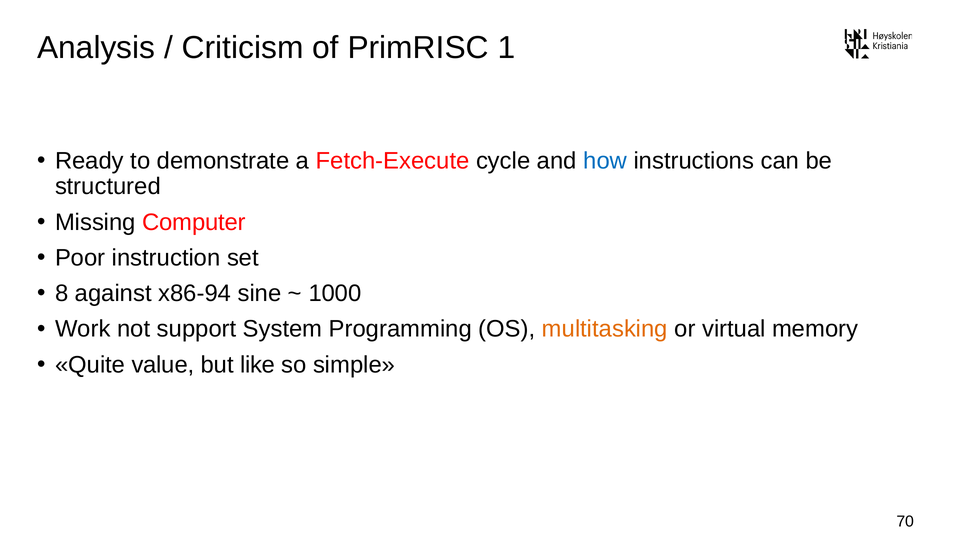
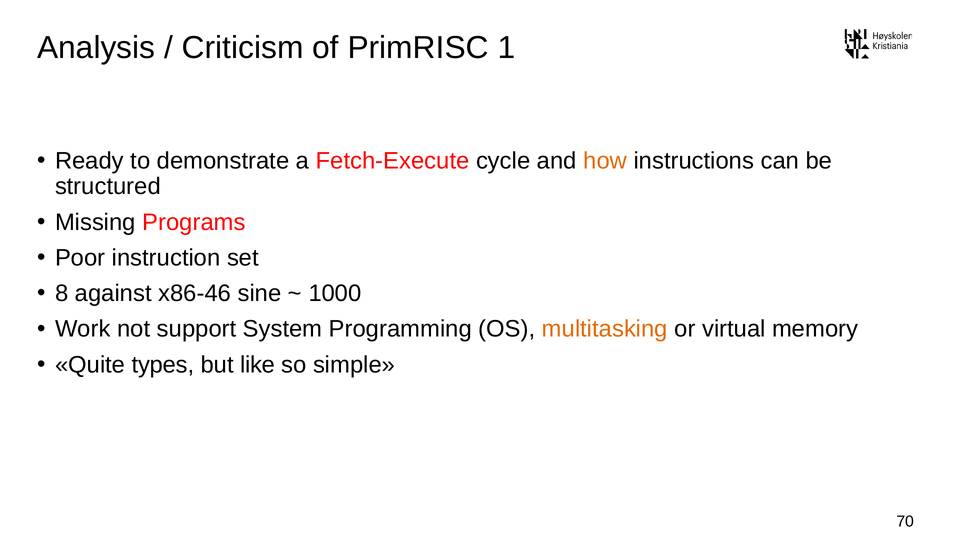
how colour: blue -> orange
Computer: Computer -> Programs
x86-94: x86-94 -> x86-46
value: value -> types
